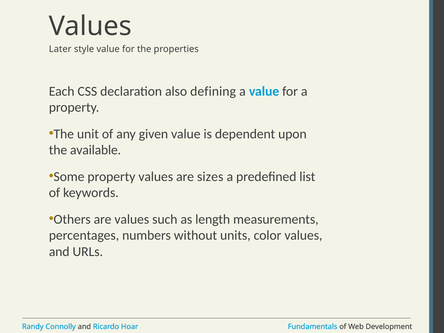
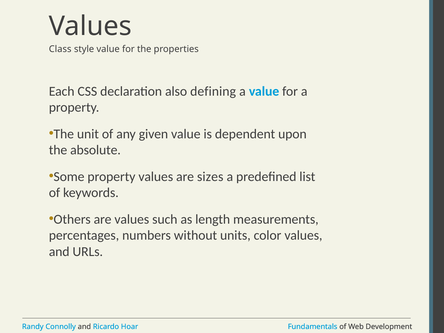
Later: Later -> Class
available: available -> absolute
